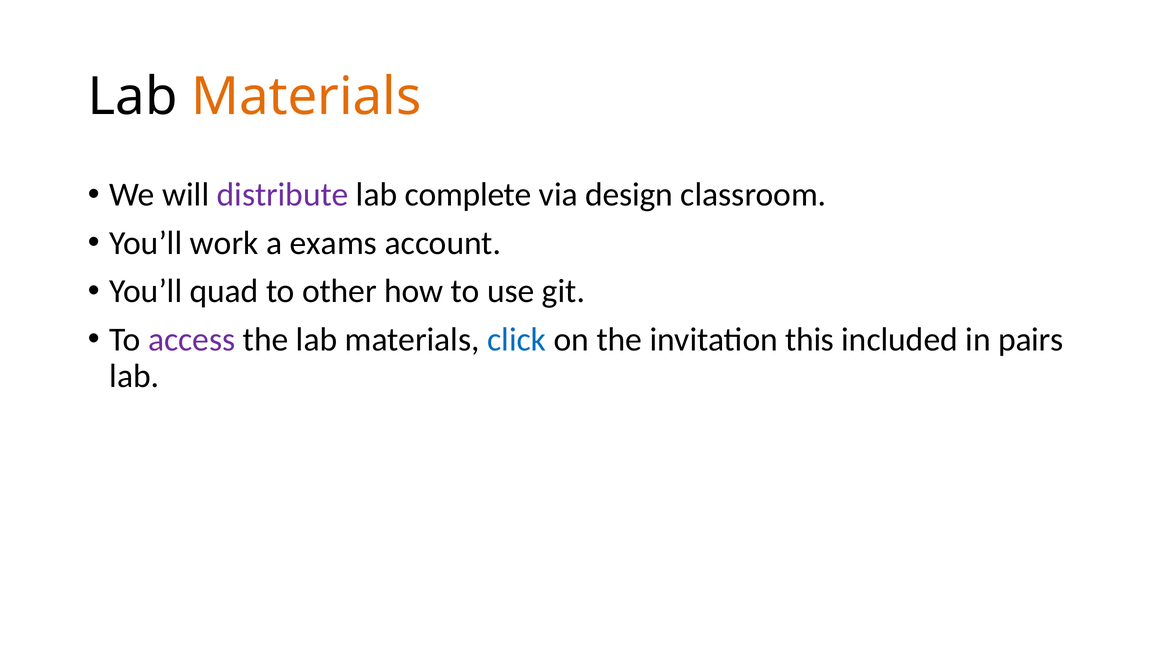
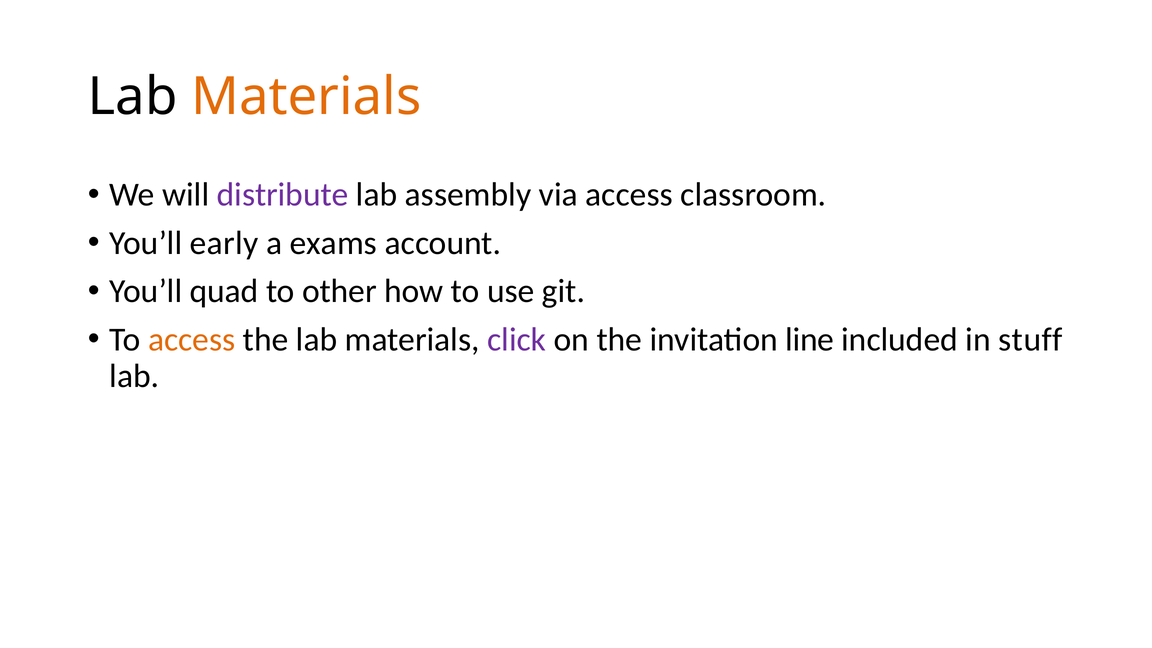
complete: complete -> assembly
via design: design -> access
work: work -> early
access at (192, 340) colour: purple -> orange
click colour: blue -> purple
this: this -> line
pairs: pairs -> stuff
